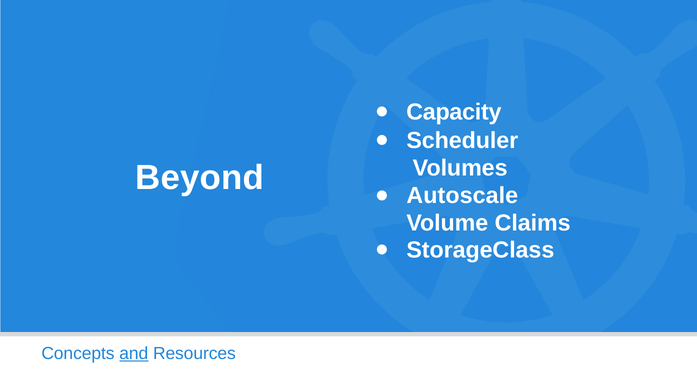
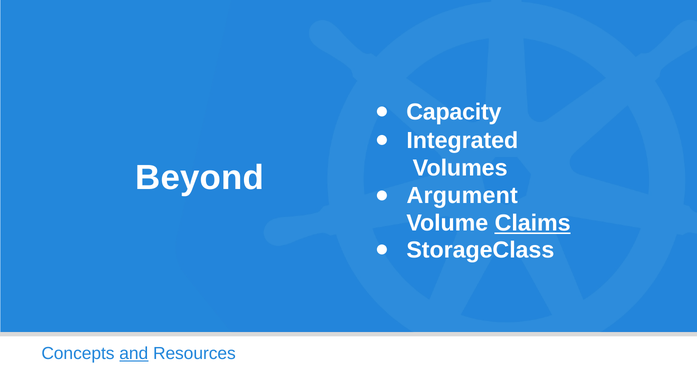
Scheduler: Scheduler -> Integrated
Autoscale: Autoscale -> Argument
Claims underline: none -> present
